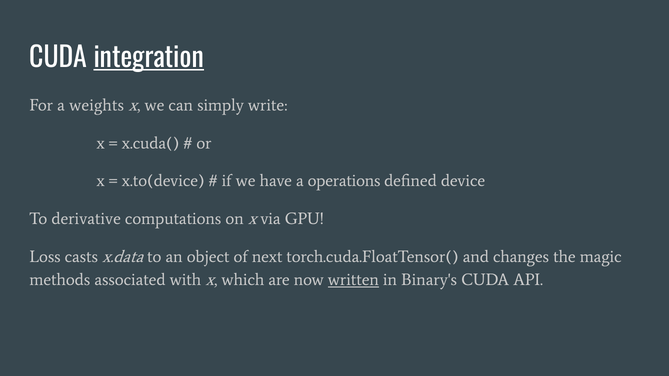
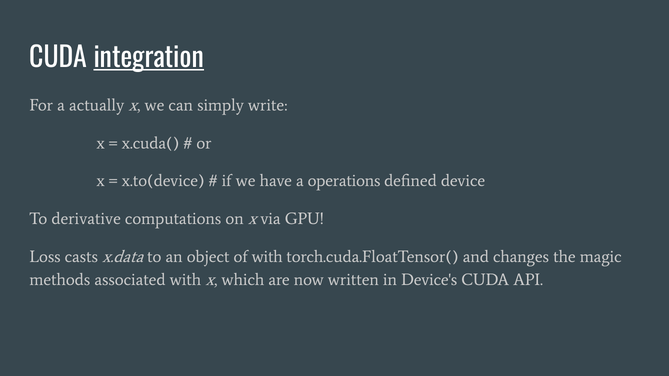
weights: weights -> actually
of next: next -> with
written underline: present -> none
Binary's: Binary's -> Device's
